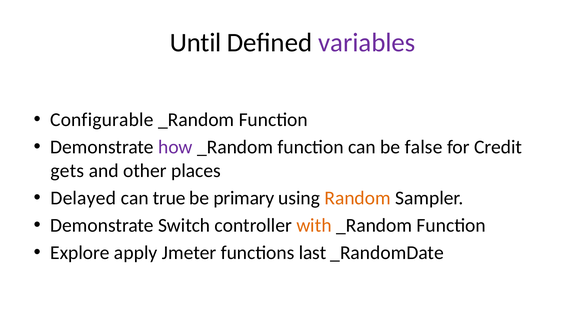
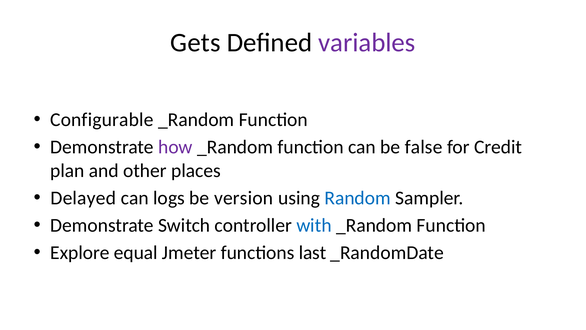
Until: Until -> Gets
gets: gets -> plan
true: true -> logs
primary: primary -> version
Random colour: orange -> blue
with colour: orange -> blue
apply: apply -> equal
